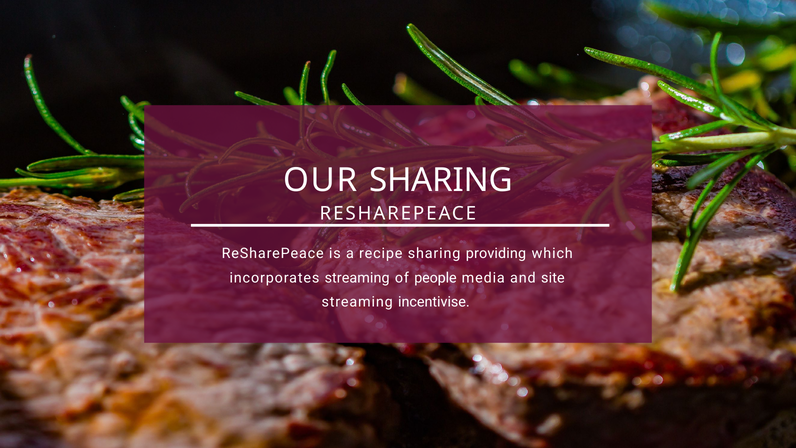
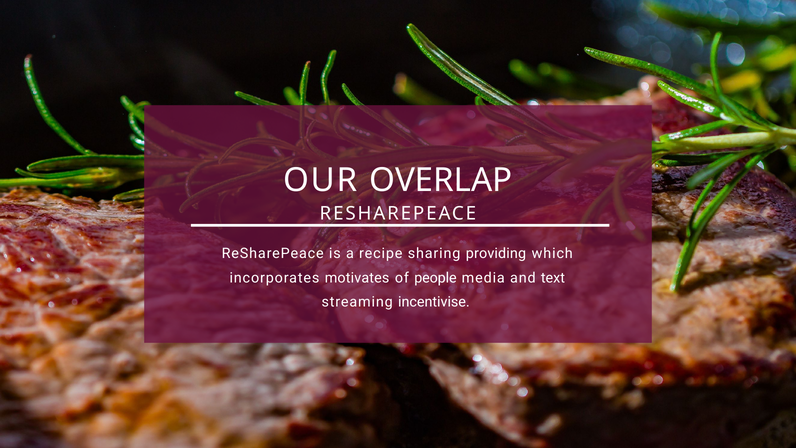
OUR SHARING: SHARING -> OVERLAP
incorporates streaming: streaming -> motivates
site: site -> text
